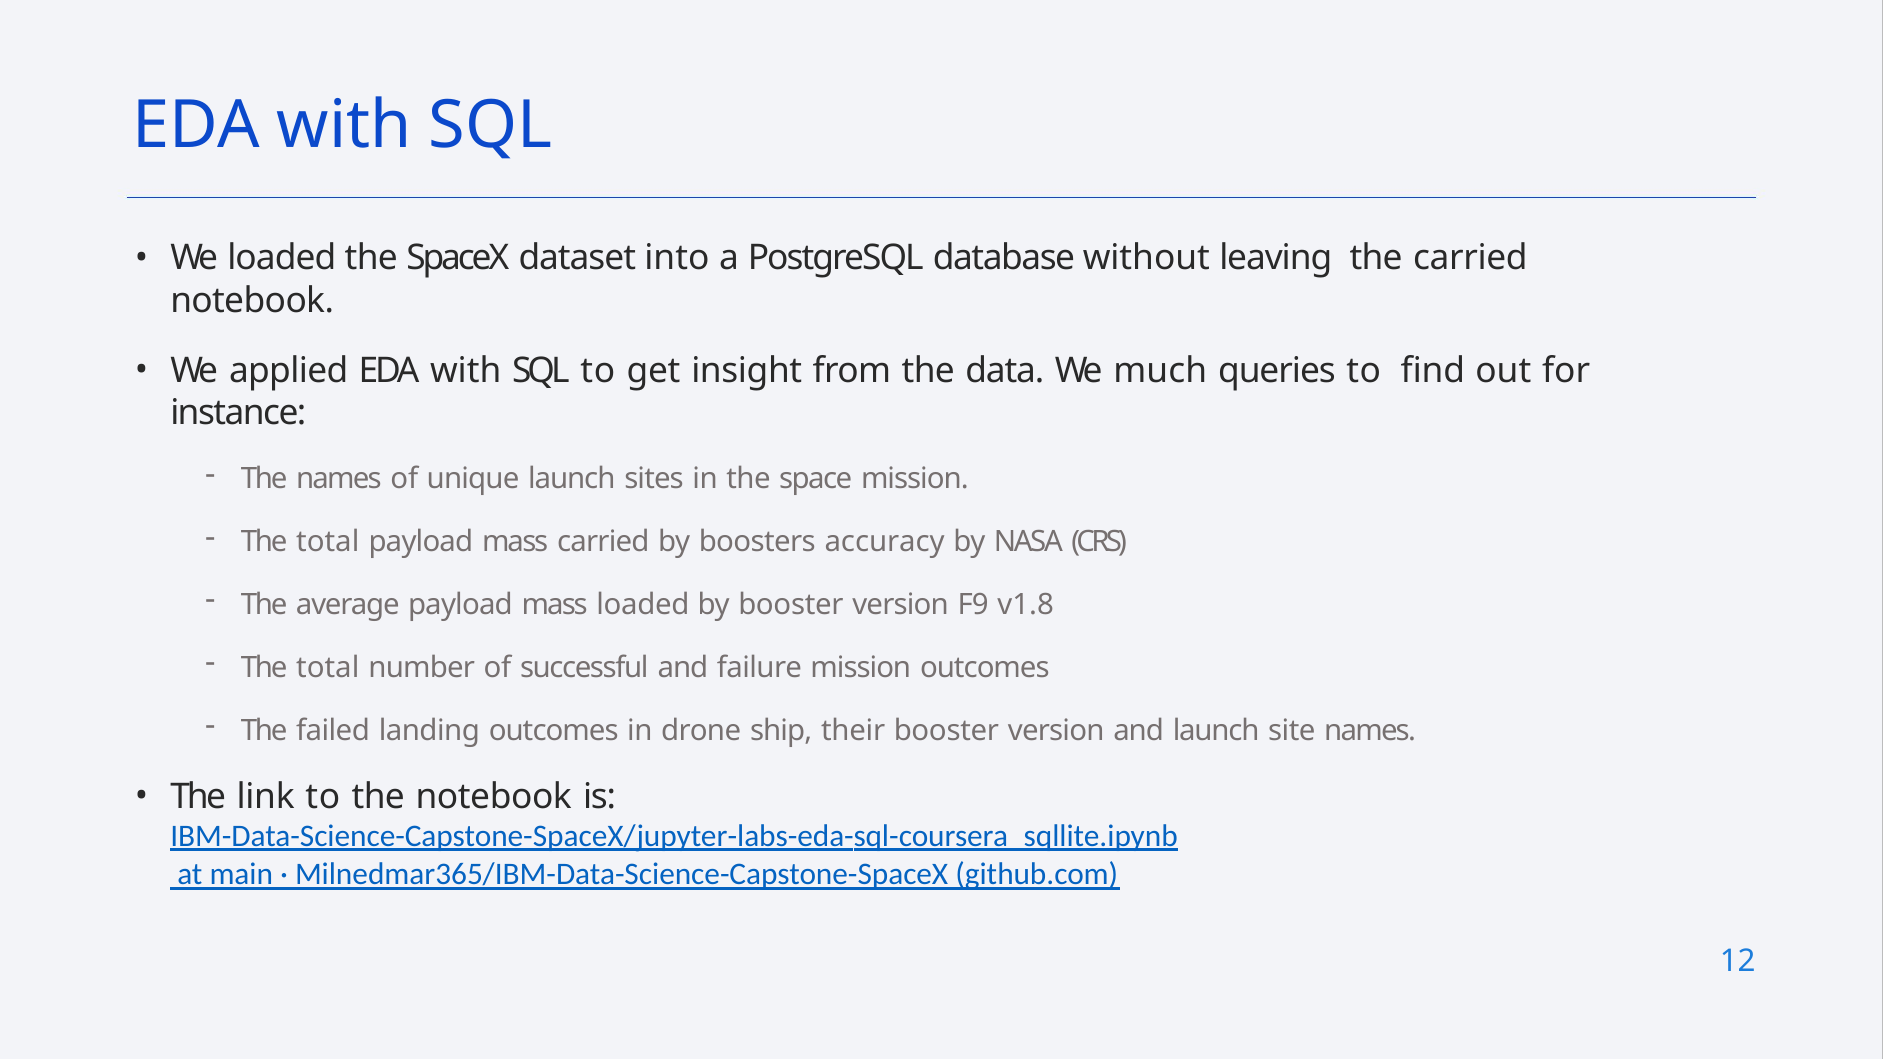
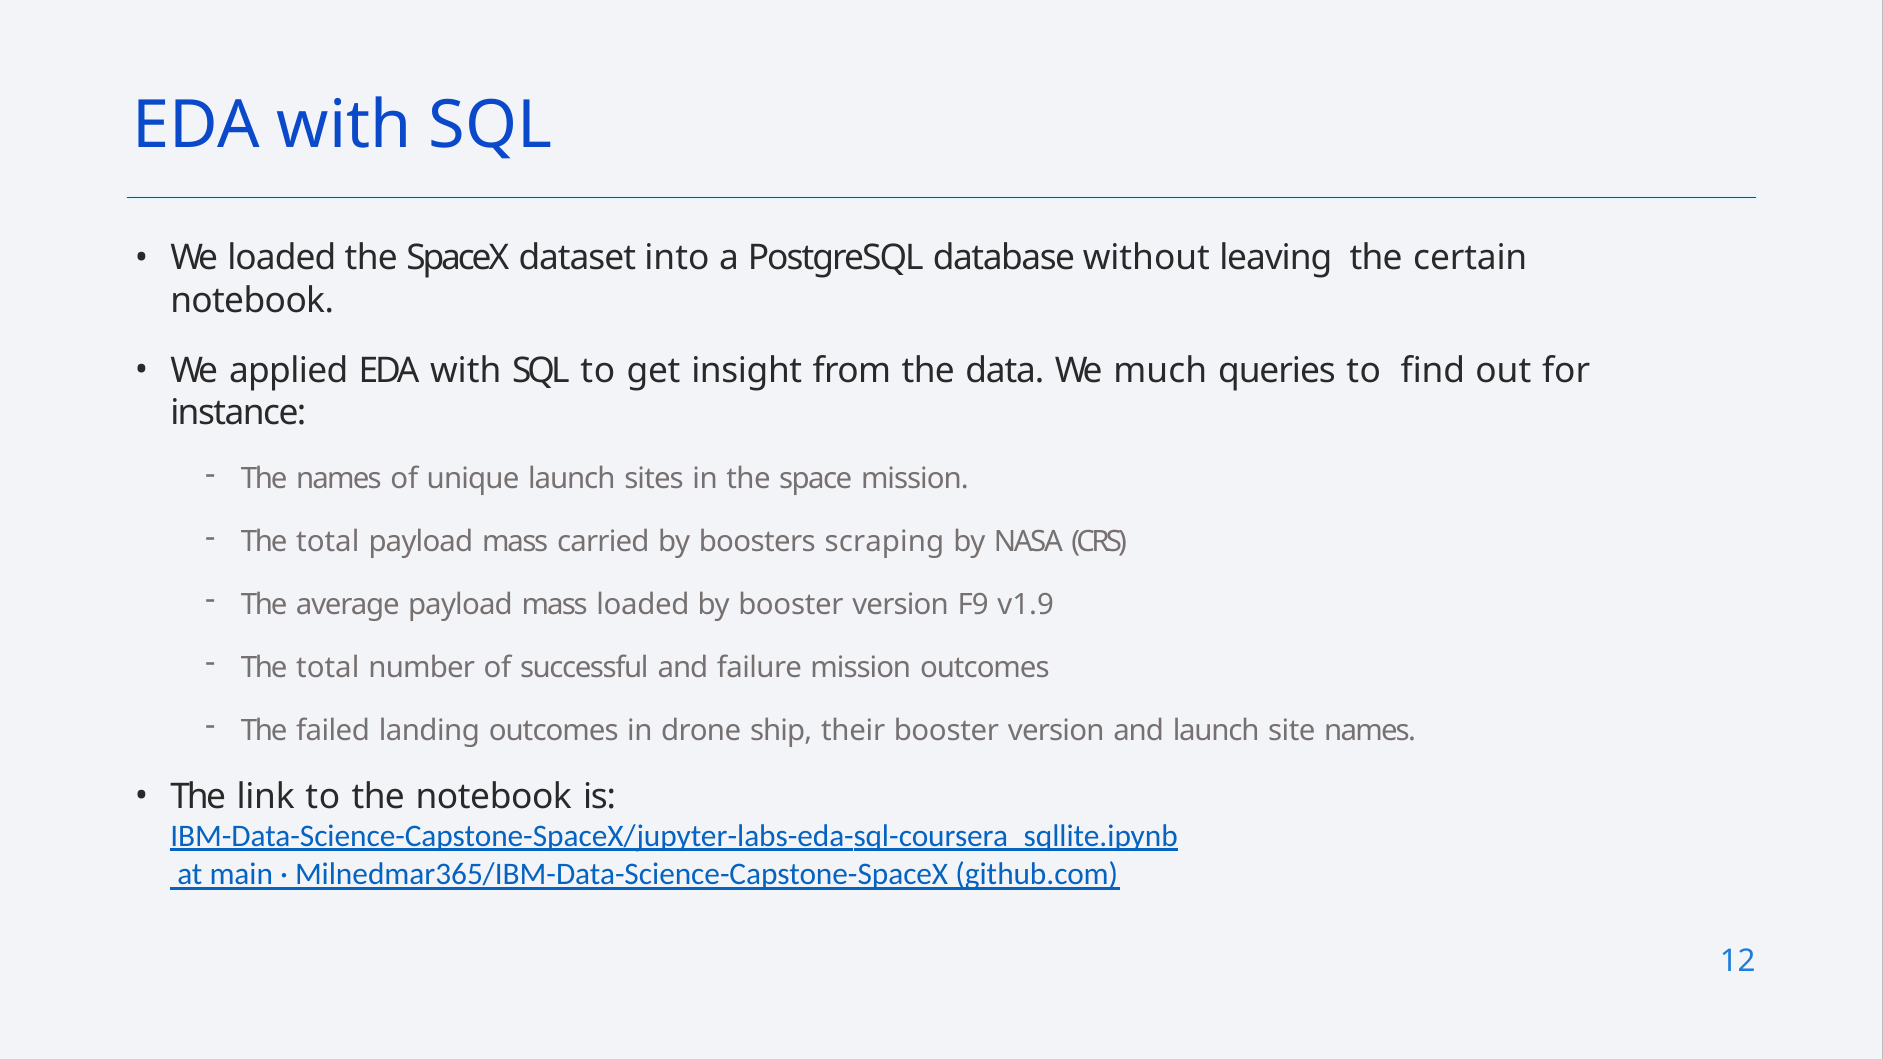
the carried: carried -> certain
accuracy: accuracy -> scraping
v1.8: v1.8 -> v1.9
